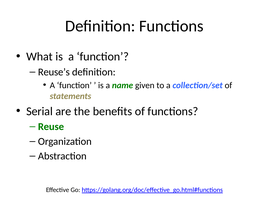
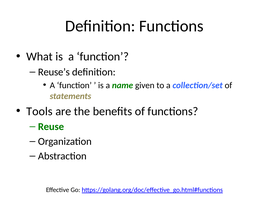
Serial: Serial -> Tools
